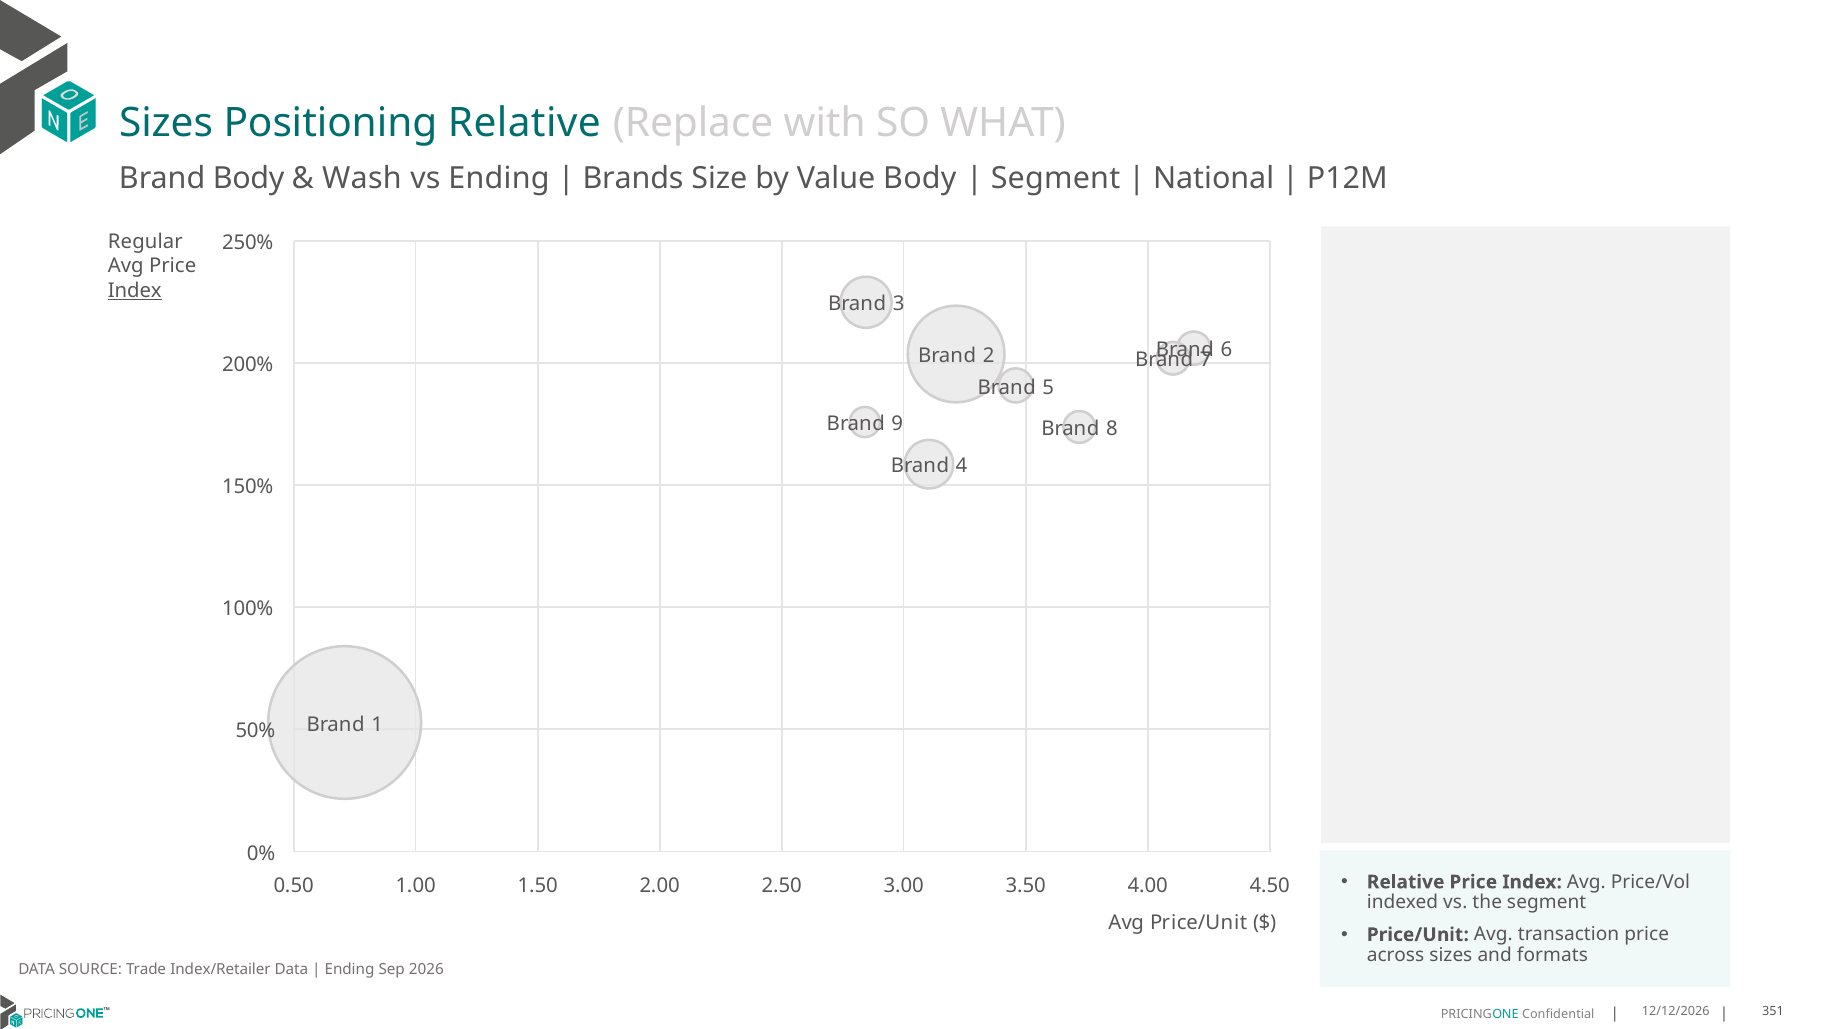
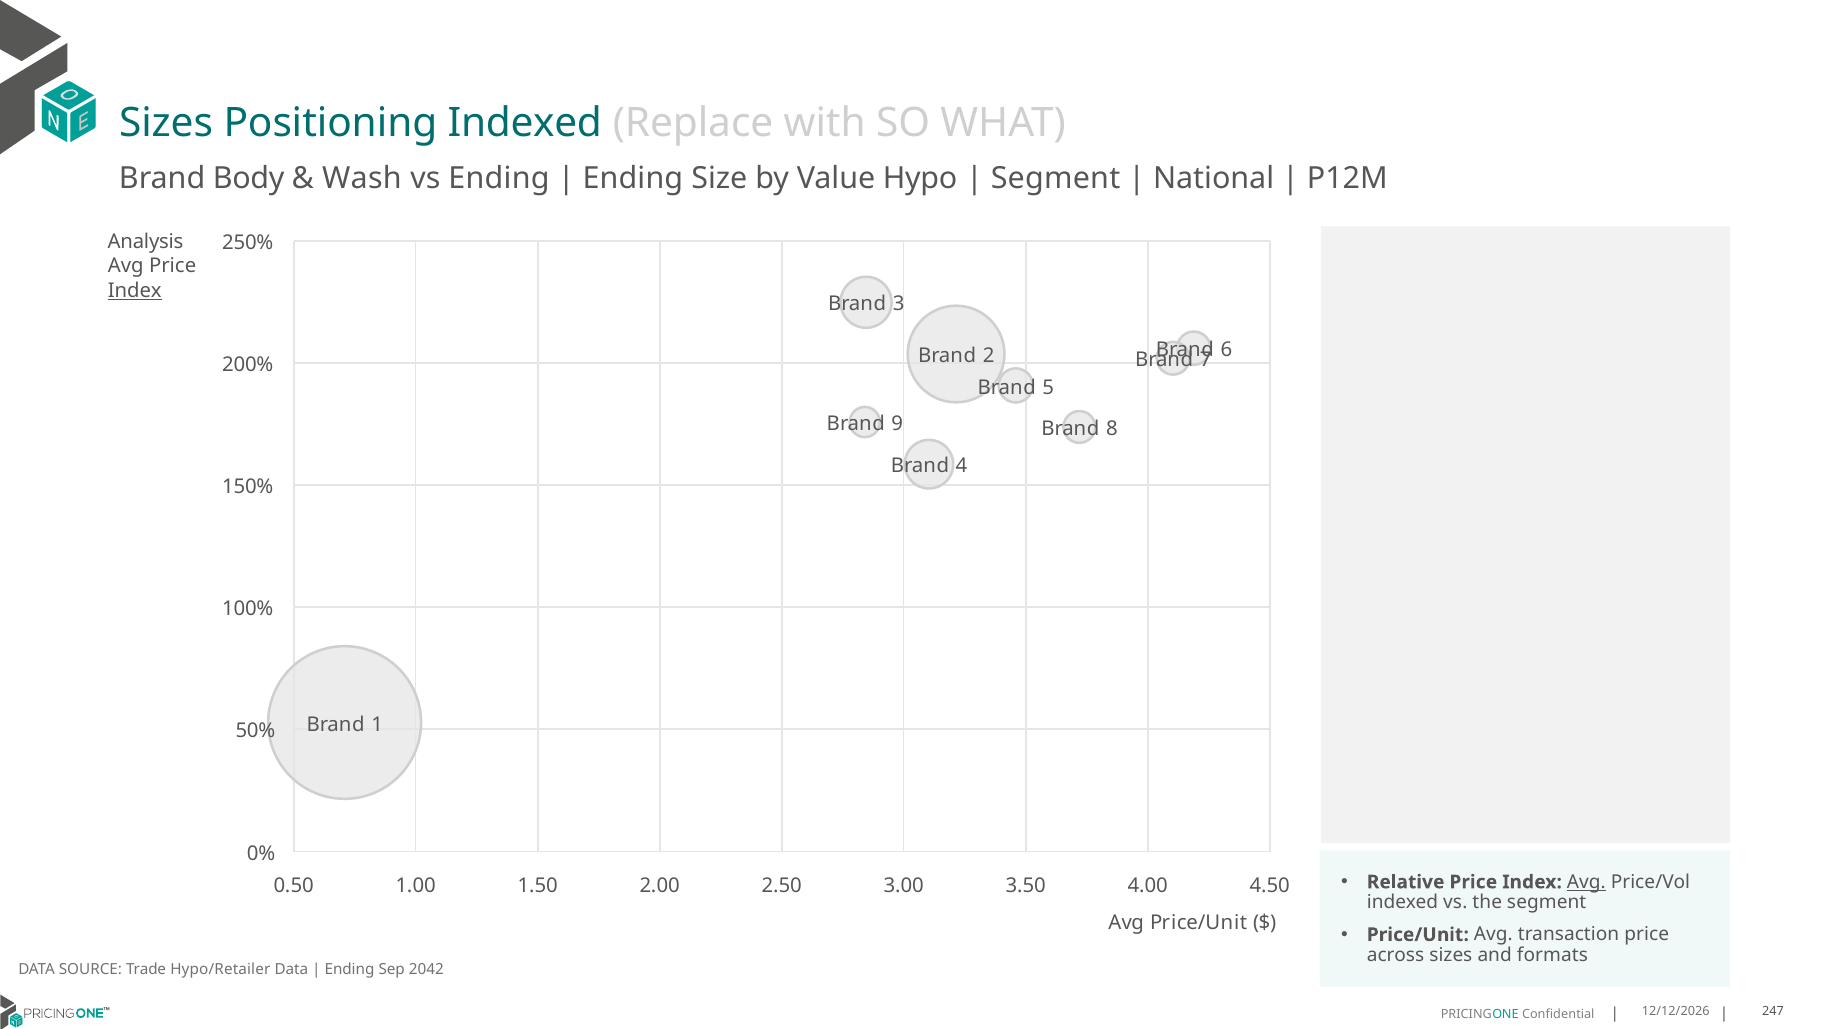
Positioning Relative: Relative -> Indexed
Brands at (633, 178): Brands -> Ending
Value Body: Body -> Hypo
Regular: Regular -> Analysis
Avg at (1586, 882) underline: none -> present
Index/Retailer: Index/Retailer -> Hypo/Retailer
2026: 2026 -> 2042
351: 351 -> 247
